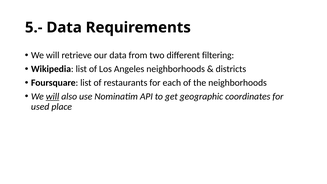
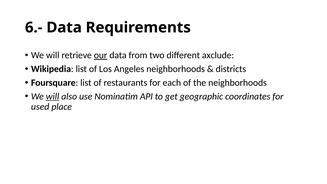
5.-: 5.- -> 6.-
our underline: none -> present
filtering: filtering -> axclude
